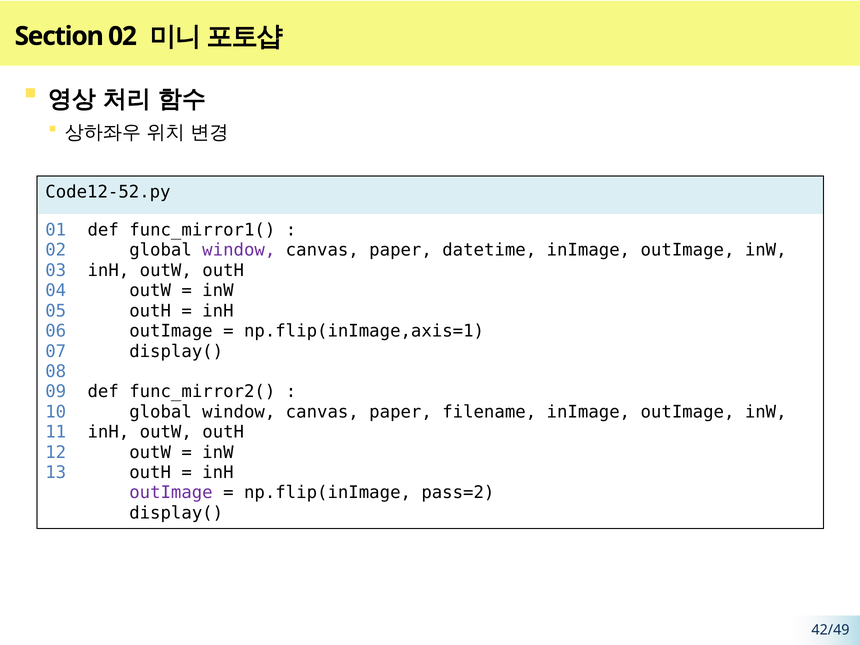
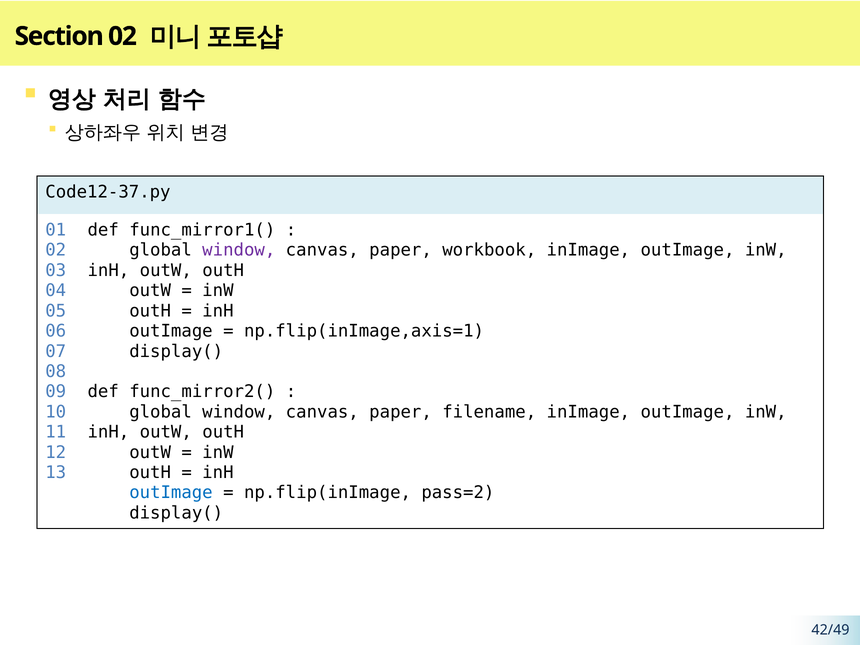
Code12-52.py: Code12-52.py -> Code12-37.py
datetime: datetime -> workbook
outImage at (171, 493) colour: purple -> blue
